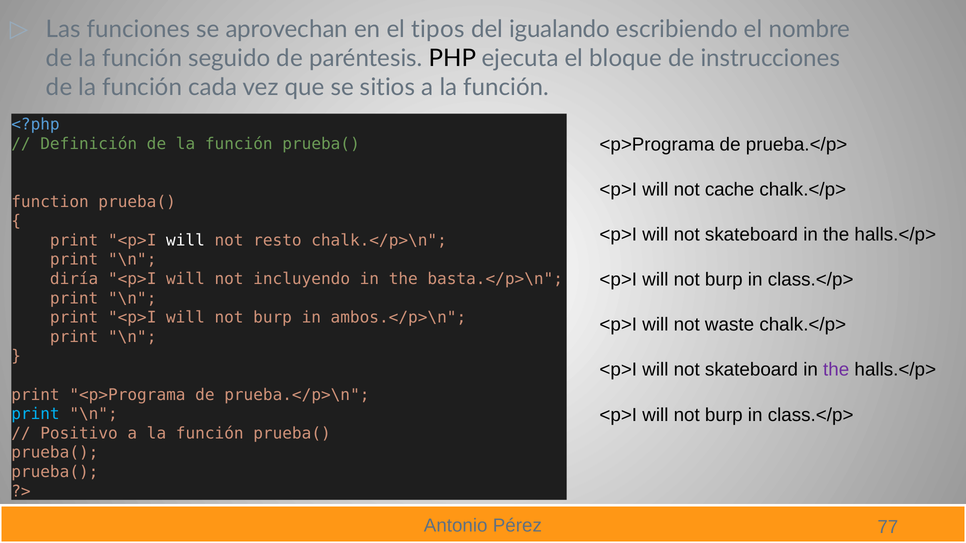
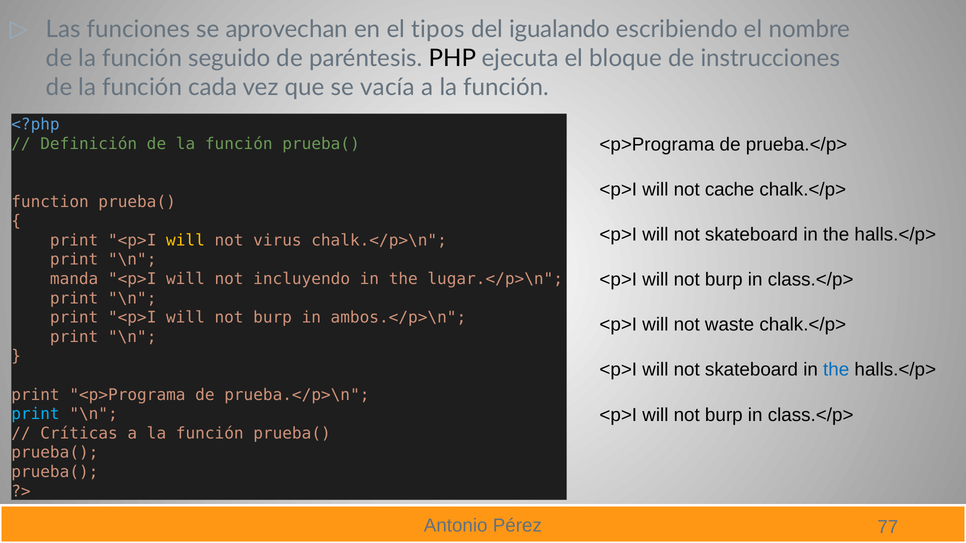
sitios: sitios -> vacía
will at (185, 240) colour: white -> yellow
resto: resto -> virus
diría: diría -> manda
basta.</p>\n: basta.</p>\n -> lugar.</p>\n
the at (836, 370) colour: purple -> blue
Positivo: Positivo -> Críticas
